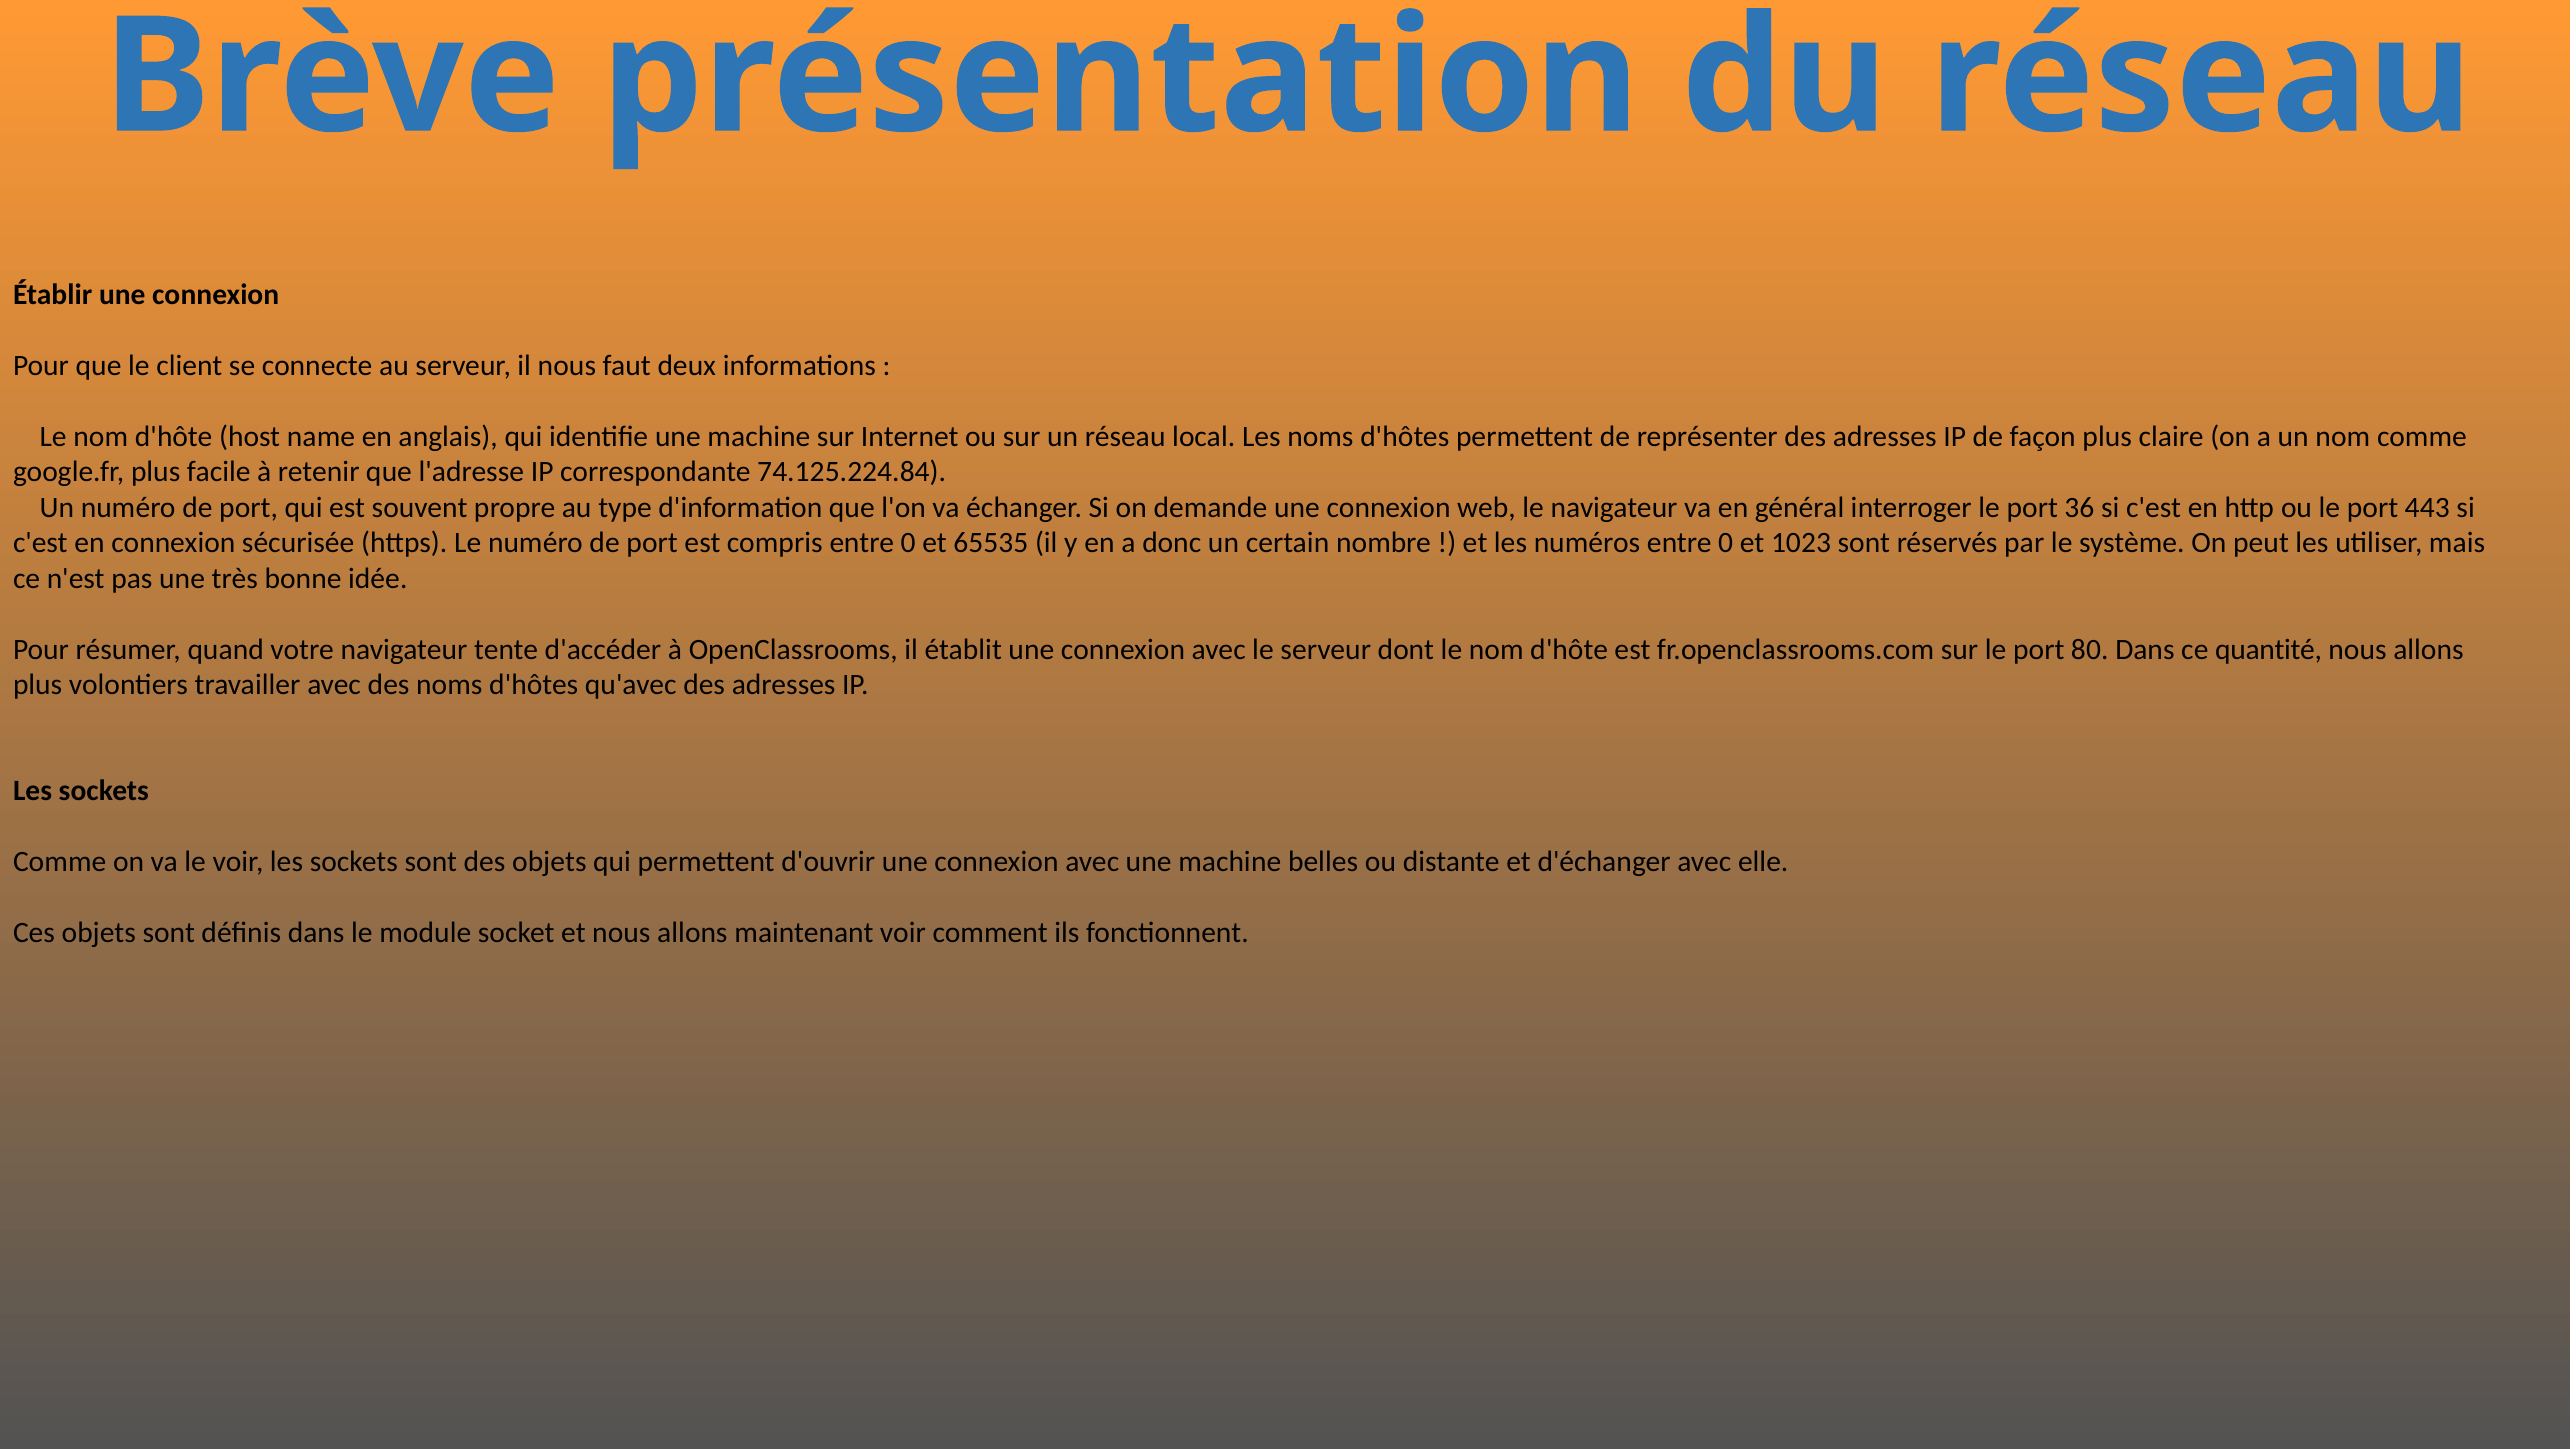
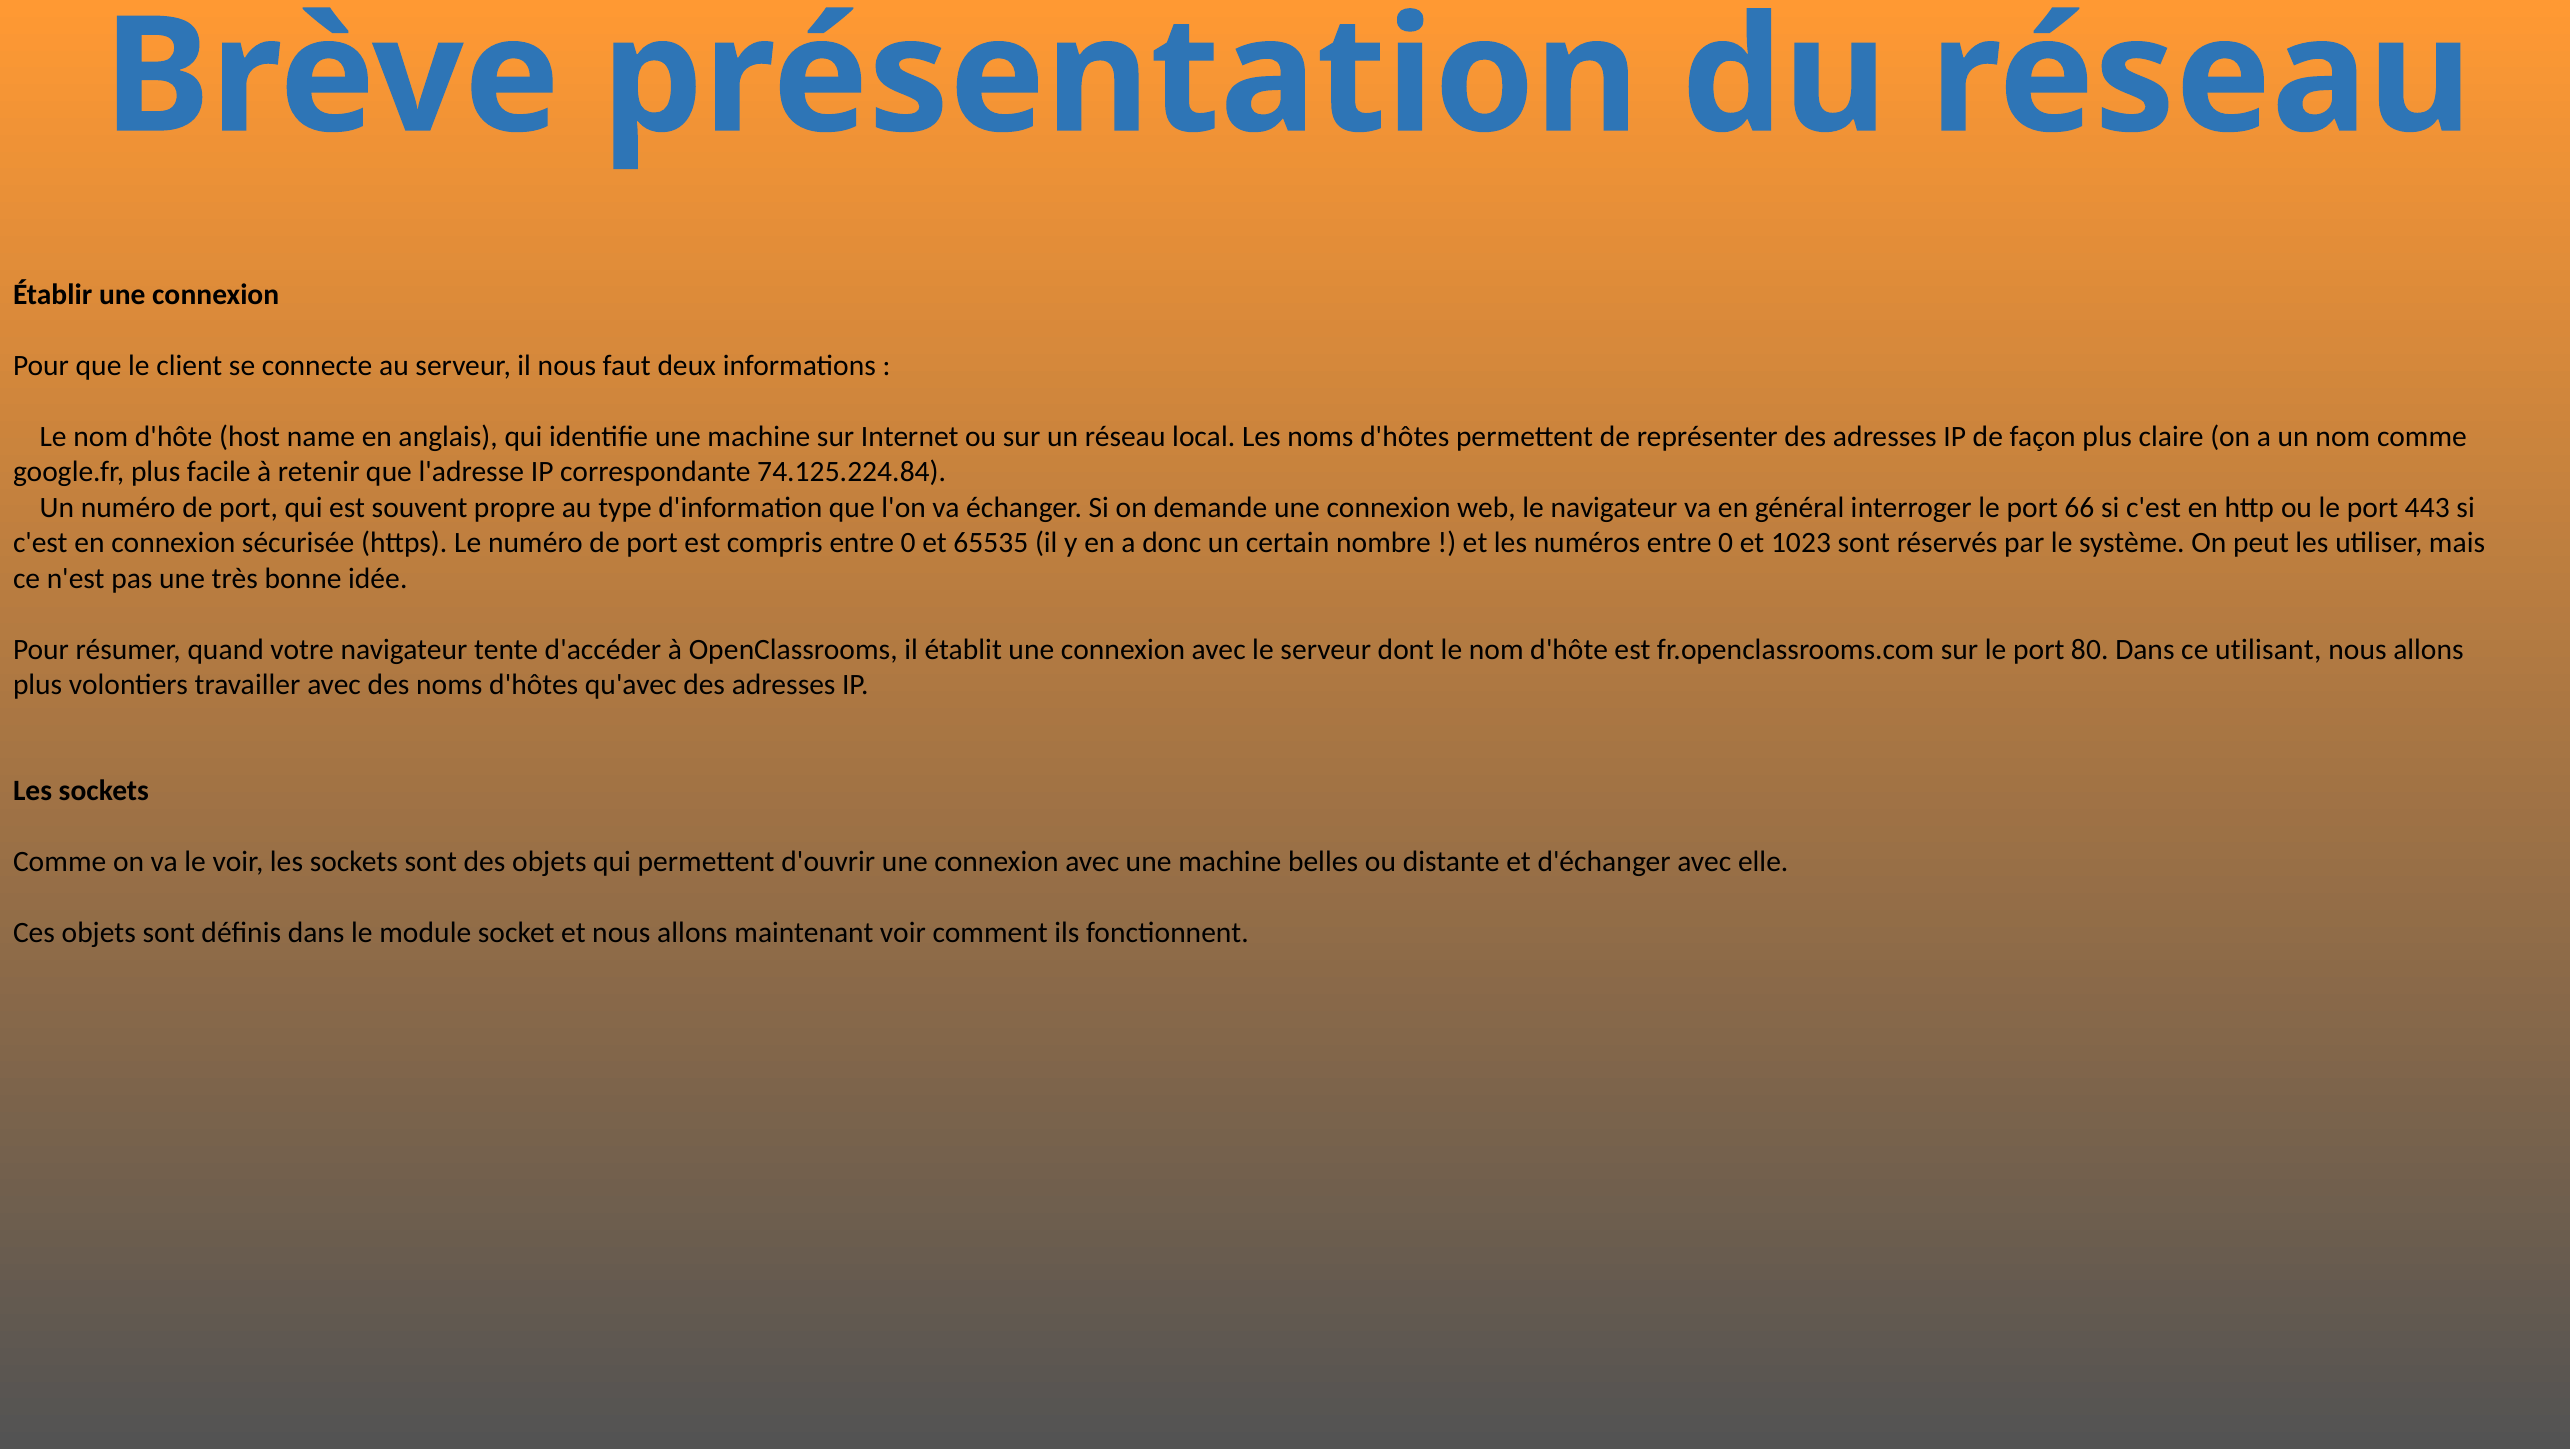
36: 36 -> 66
quantité: quantité -> utilisant
